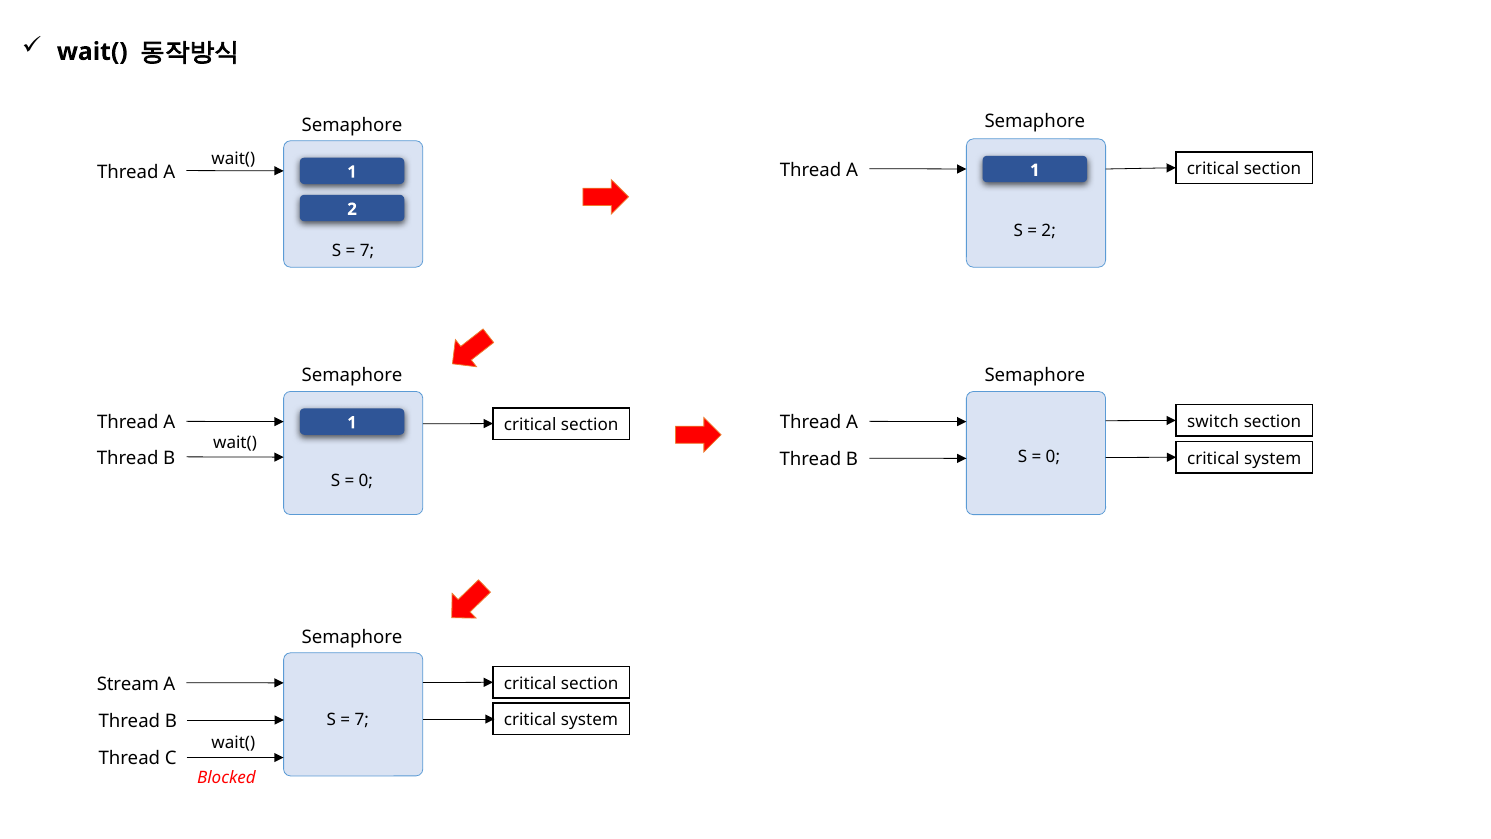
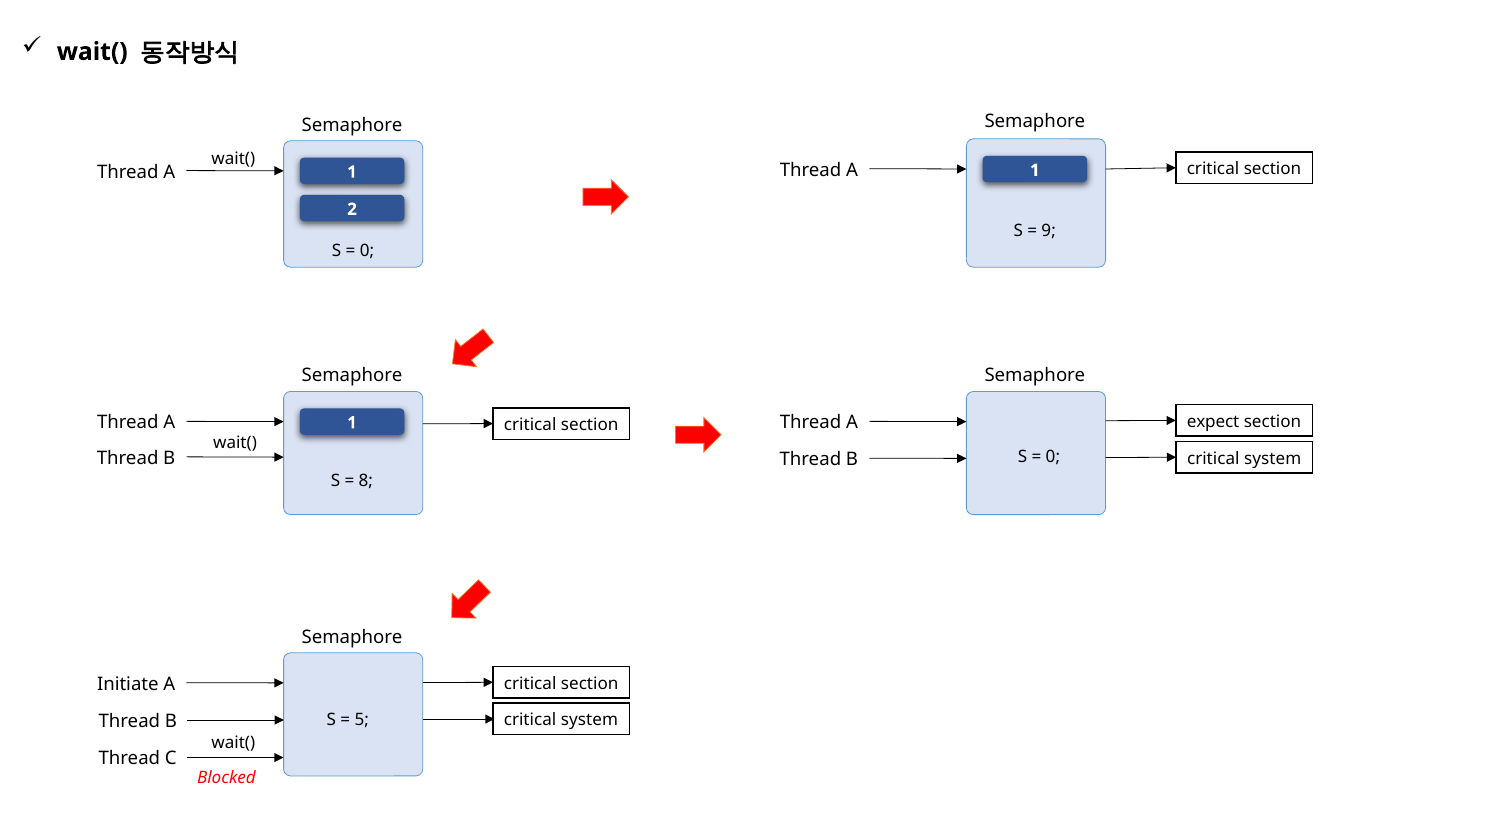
2 at (1049, 231): 2 -> 9
7 at (367, 251): 7 -> 0
switch: switch -> expect
0 at (366, 480): 0 -> 8
Stream: Stream -> Initiate
7 at (362, 720): 7 -> 5
